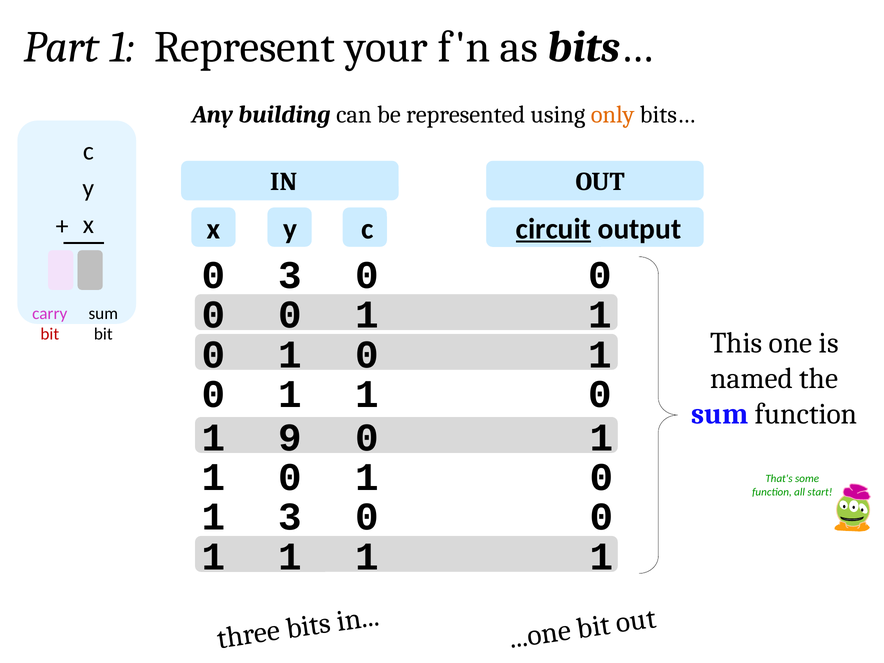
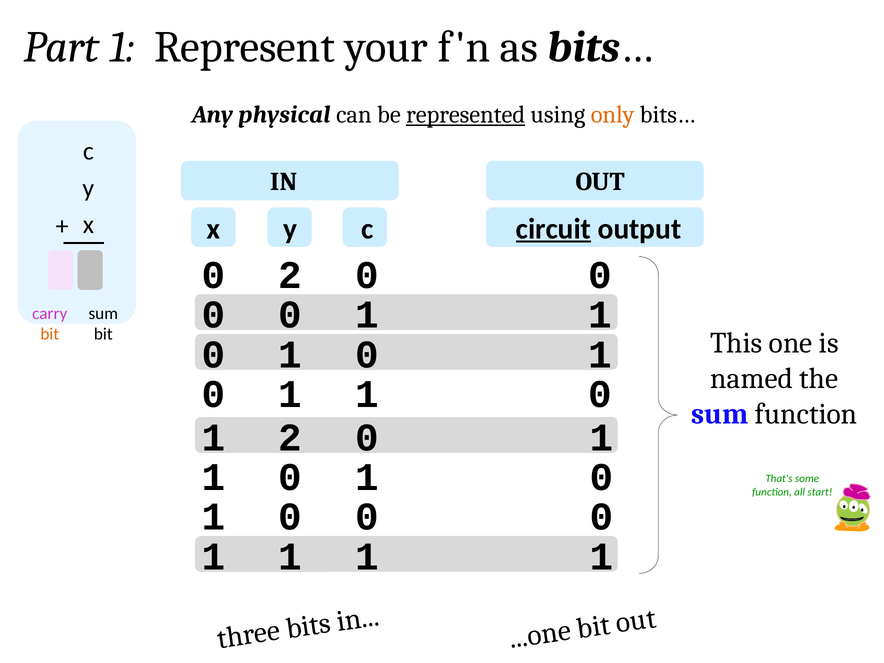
building: building -> physical
represented underline: none -> present
0 3: 3 -> 2
bit at (50, 334) colour: red -> orange
1 9: 9 -> 2
3 at (290, 517): 3 -> 0
